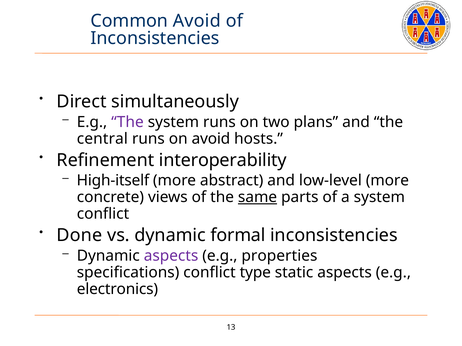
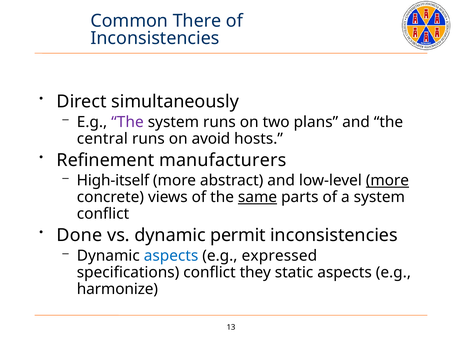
Common Avoid: Avoid -> There
interoperability: interoperability -> manufacturers
more at (387, 181) underline: none -> present
formal: formal -> permit
aspects at (171, 256) colour: purple -> blue
properties: properties -> expressed
type: type -> they
electronics: electronics -> harmonize
